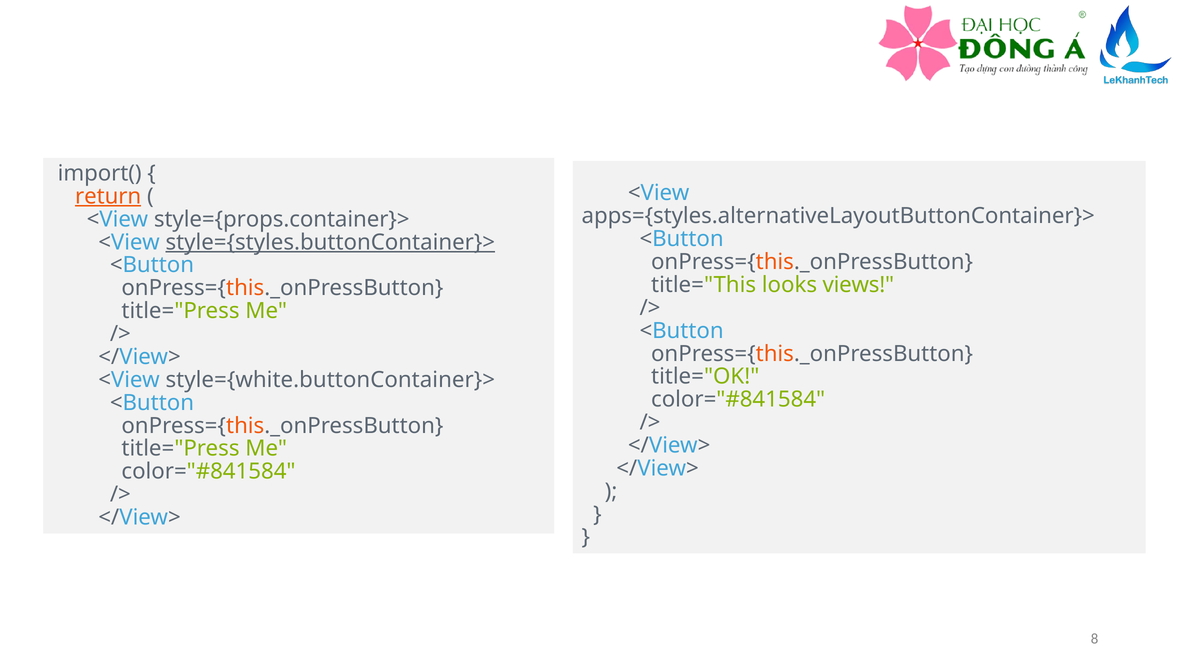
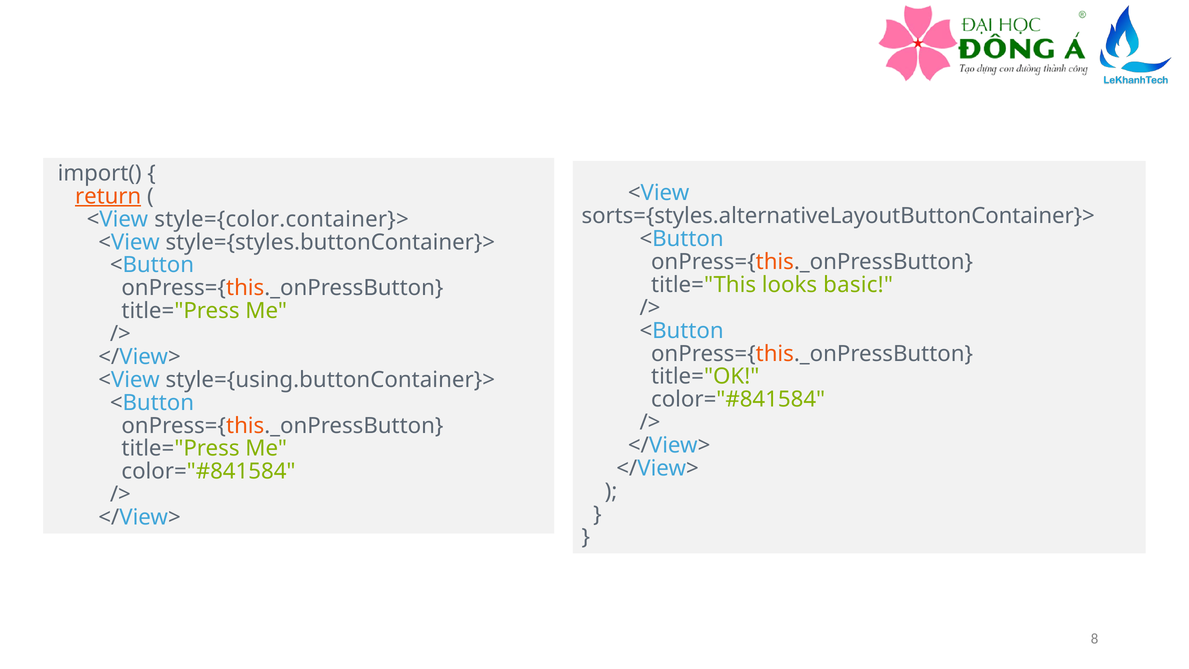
apps={styles.alternativeLayoutButtonContainer}>: apps={styles.alternativeLayoutButtonContainer}> -> sorts={styles.alternativeLayoutButtonContainer}>
style={props.container}>: style={props.container}> -> style={color.container}>
style={styles.buttonContainer}> underline: present -> none
views: views -> basic
style={white.buttonContainer}>: style={white.buttonContainer}> -> style={using.buttonContainer}>
